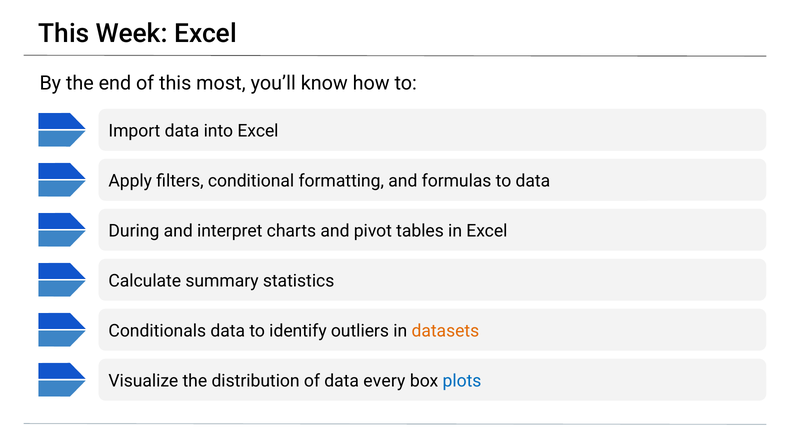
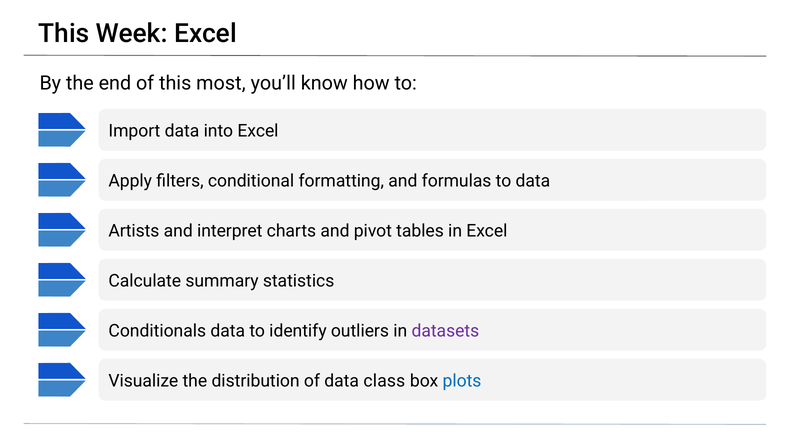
During: During -> Artists
datasets colour: orange -> purple
every: every -> class
